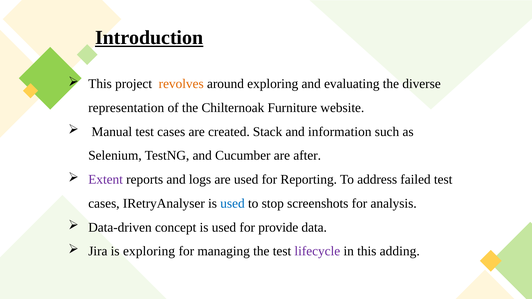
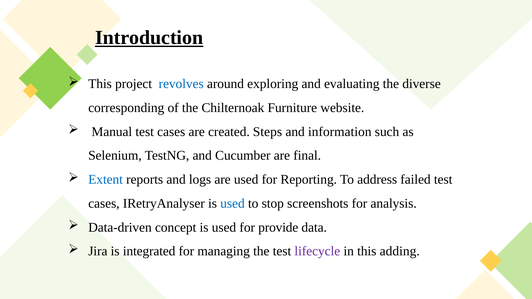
revolves colour: orange -> blue
representation: representation -> corresponding
Stack: Stack -> Steps
after: after -> final
Extent colour: purple -> blue
is exploring: exploring -> integrated
